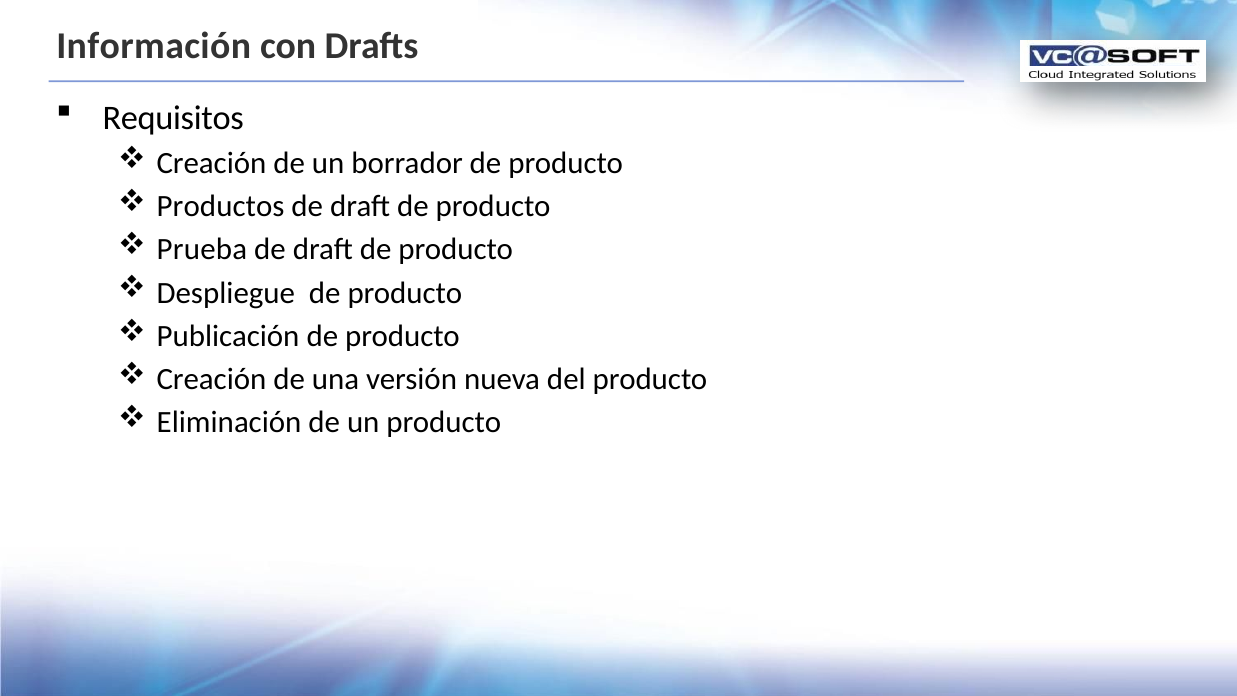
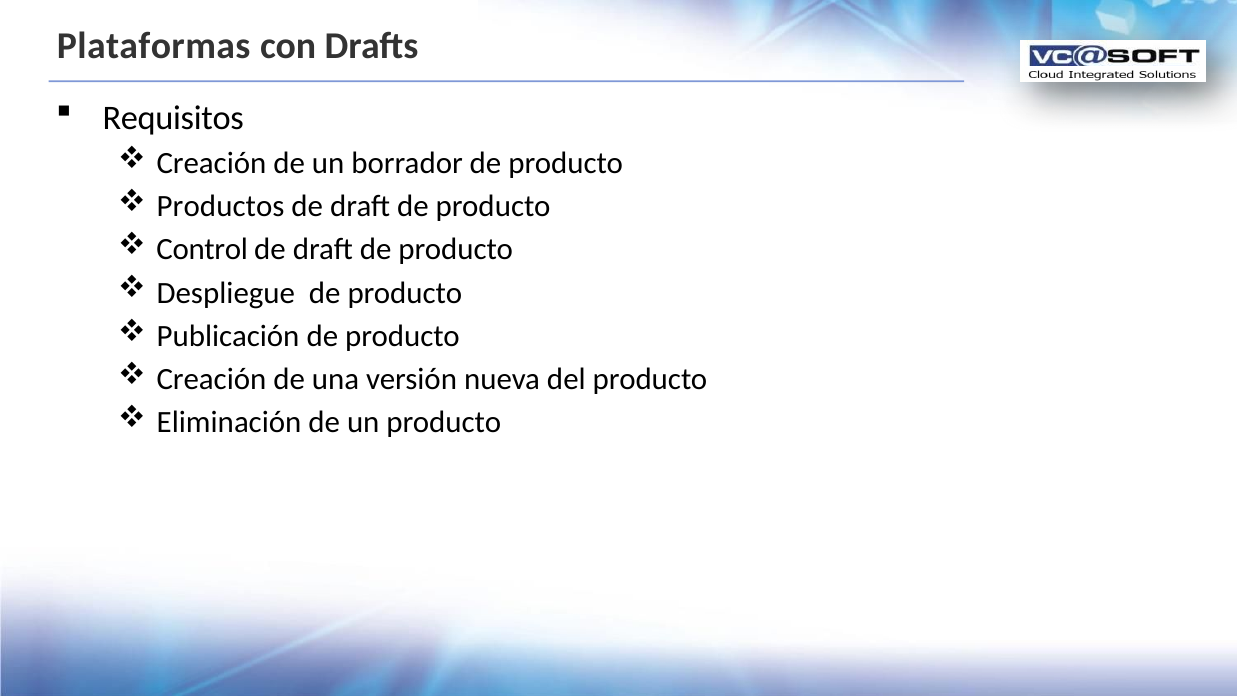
Información: Información -> Plataformas
Prueba: Prueba -> Control
